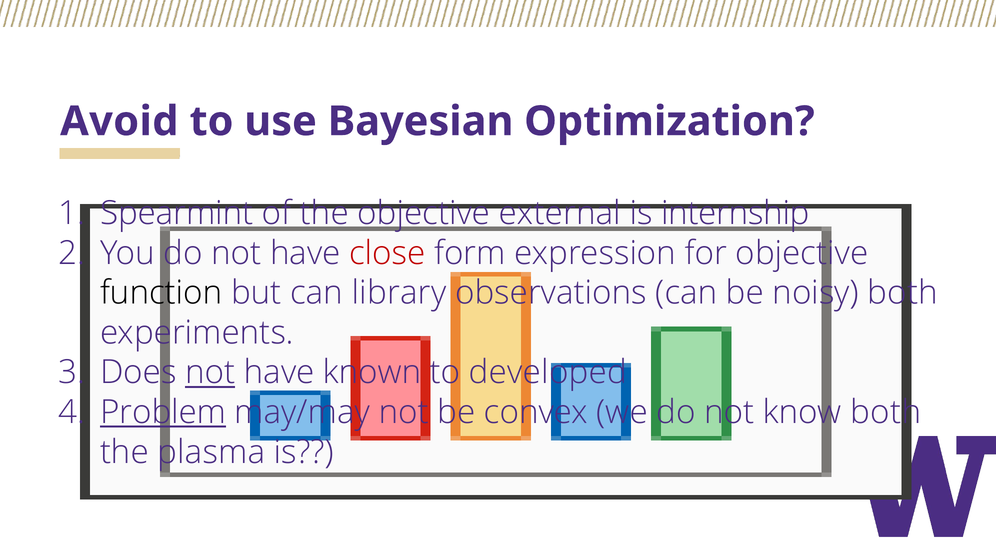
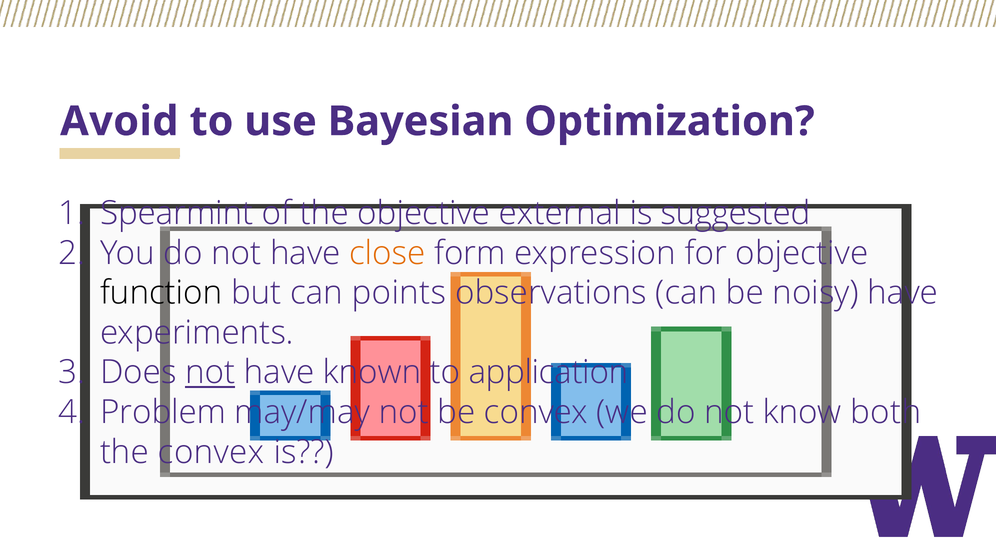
internship: internship -> suggested
close colour: red -> orange
library: library -> points
noisy both: both -> have
developed: developed -> application
Problem underline: present -> none
the plasma: plasma -> convex
